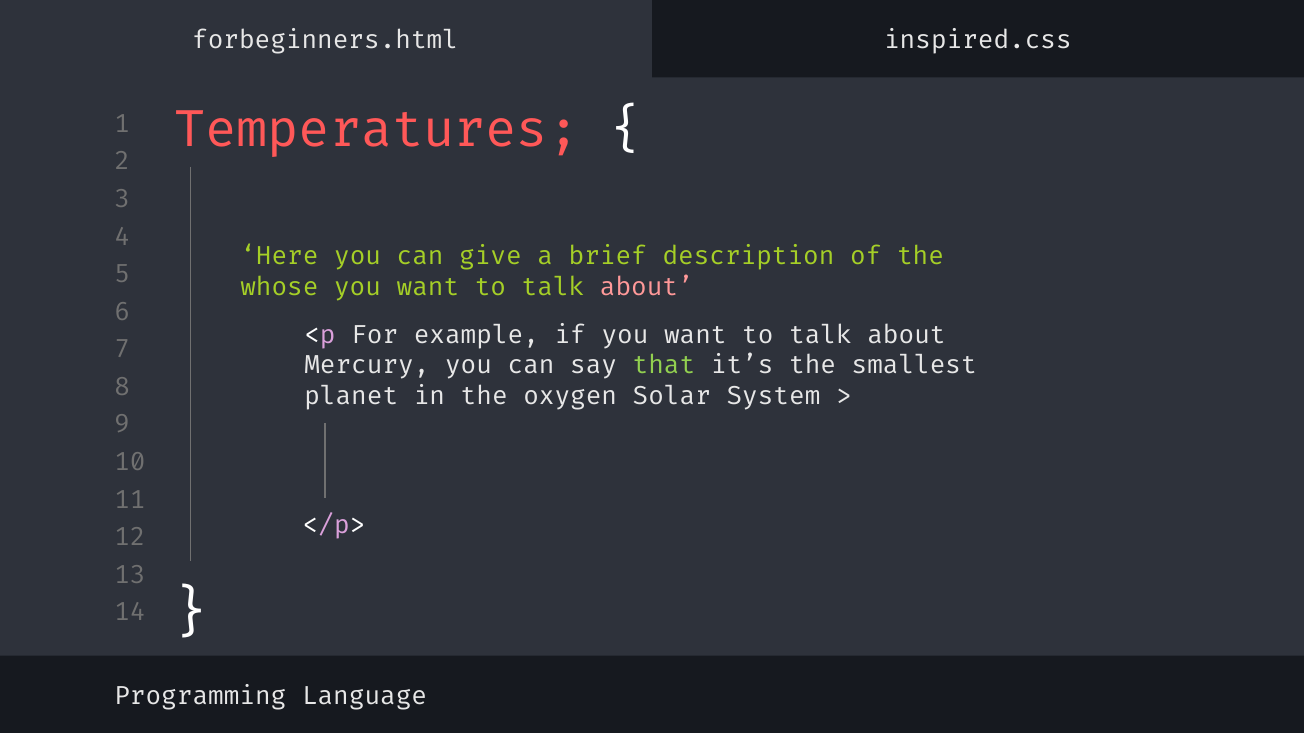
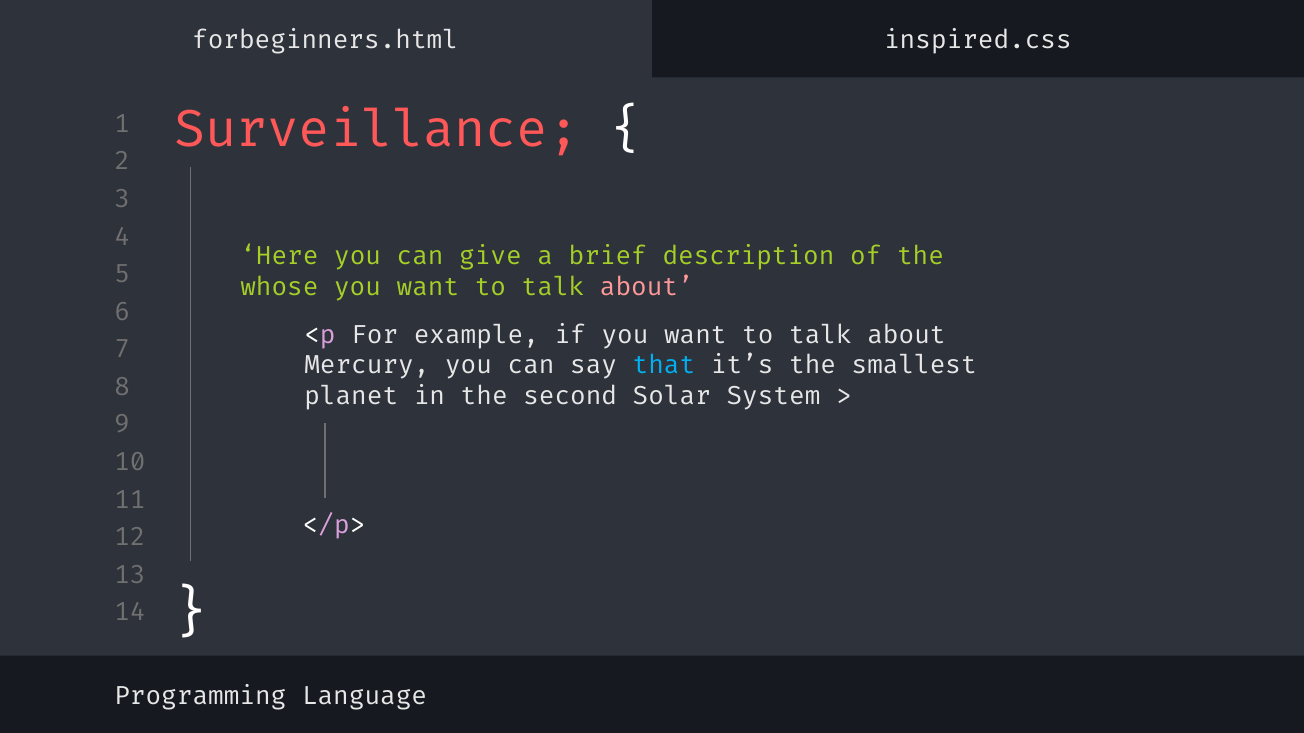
Temperatures: Temperatures -> Surveillance
that colour: light green -> light blue
oxygen: oxygen -> second
